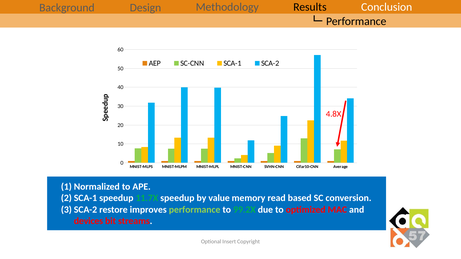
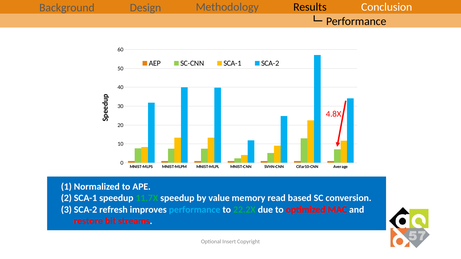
restore: restore -> refresh
performance at (195, 210) colour: light green -> light blue
99.2X: 99.2X -> 22.2X
devices: devices -> restore
